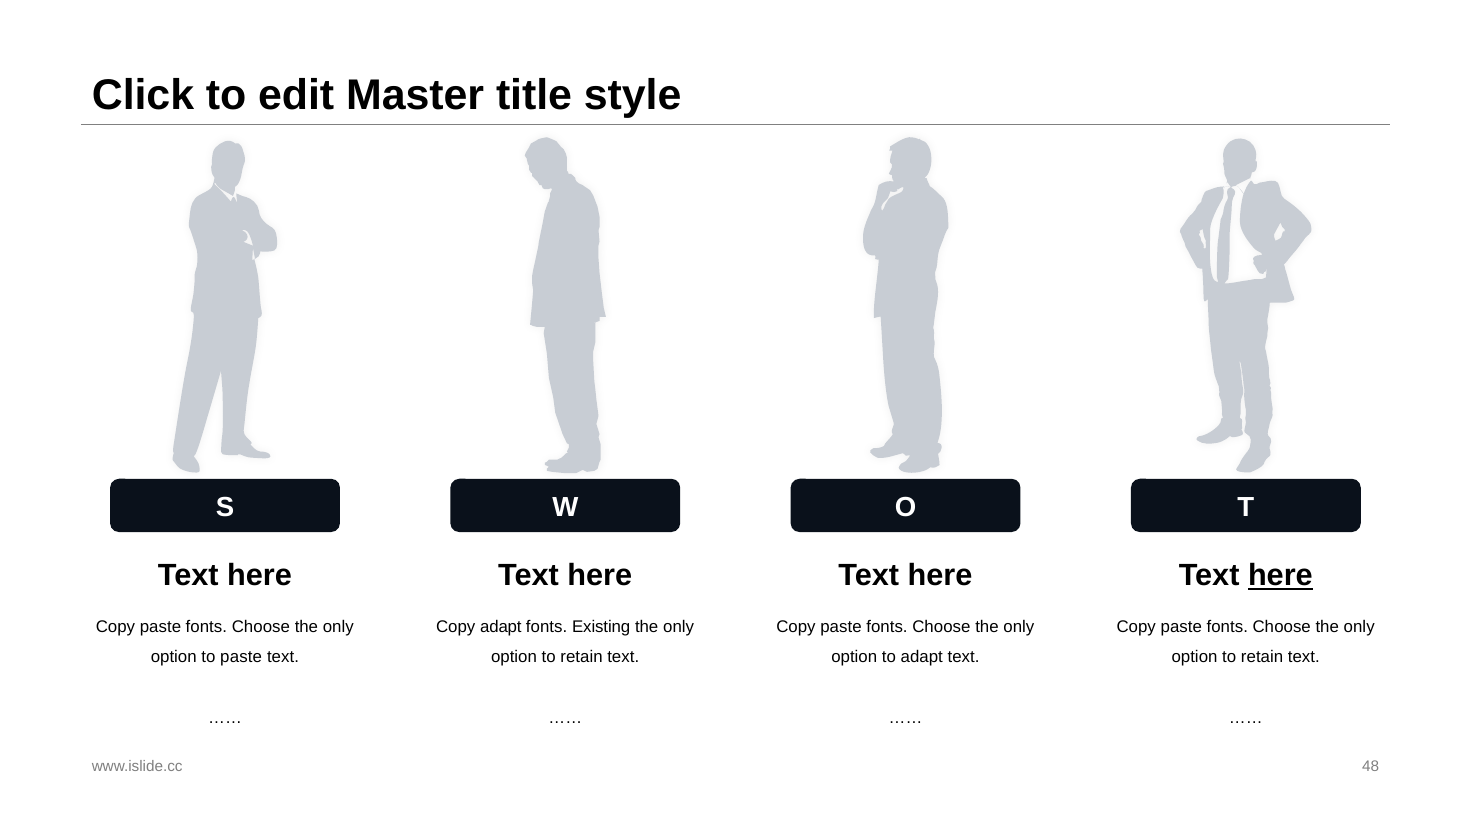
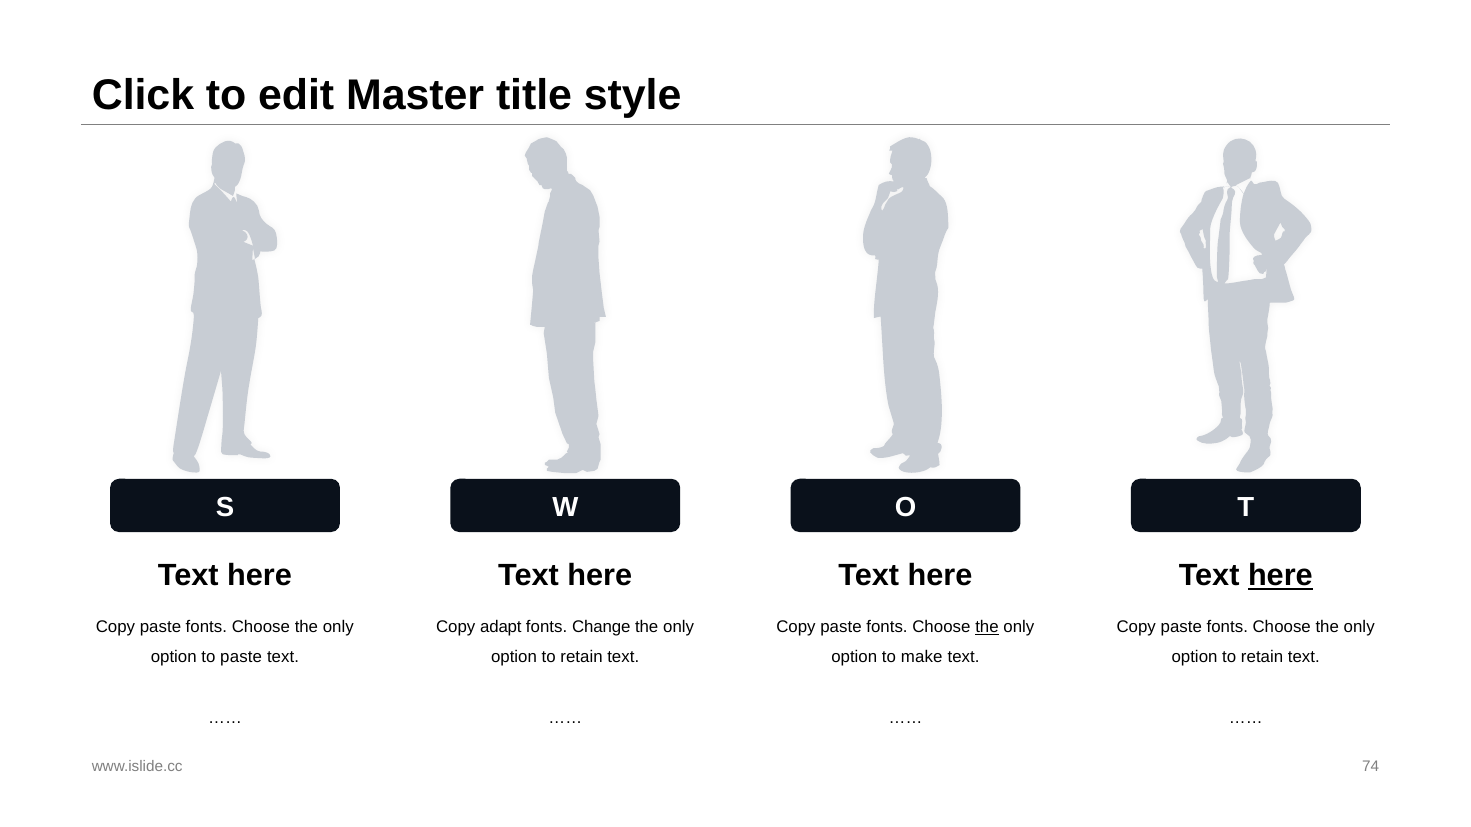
Existing: Existing -> Change
the at (987, 627) underline: none -> present
to adapt: adapt -> make
48: 48 -> 74
